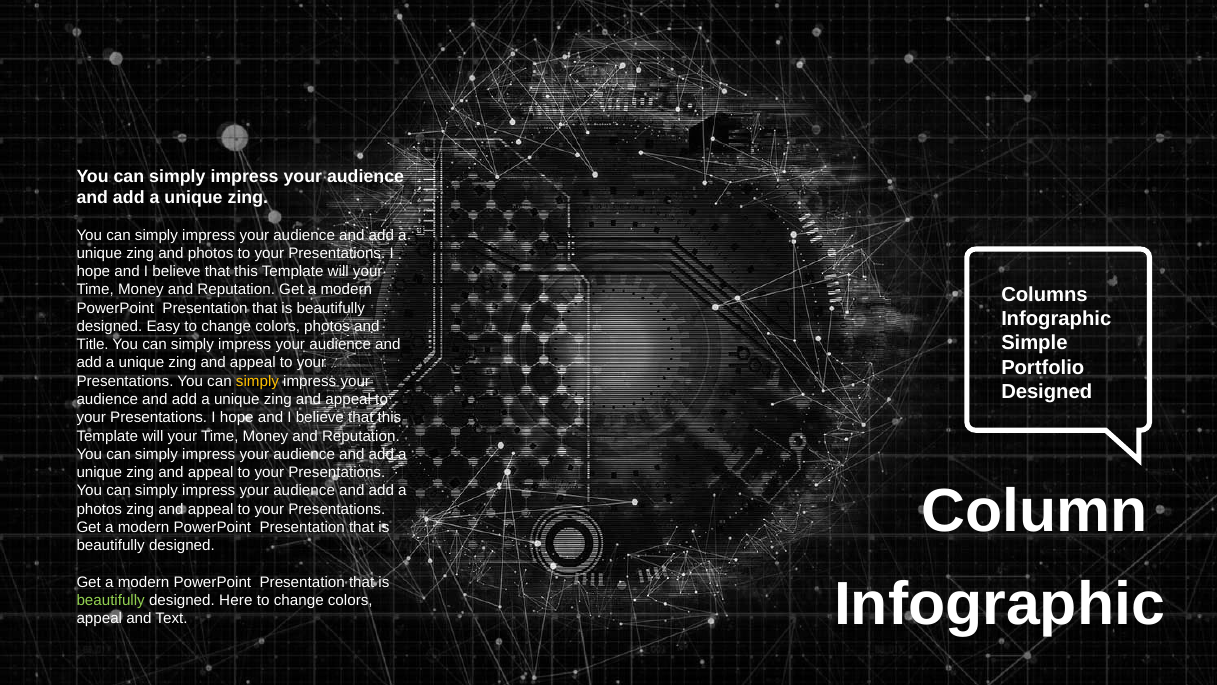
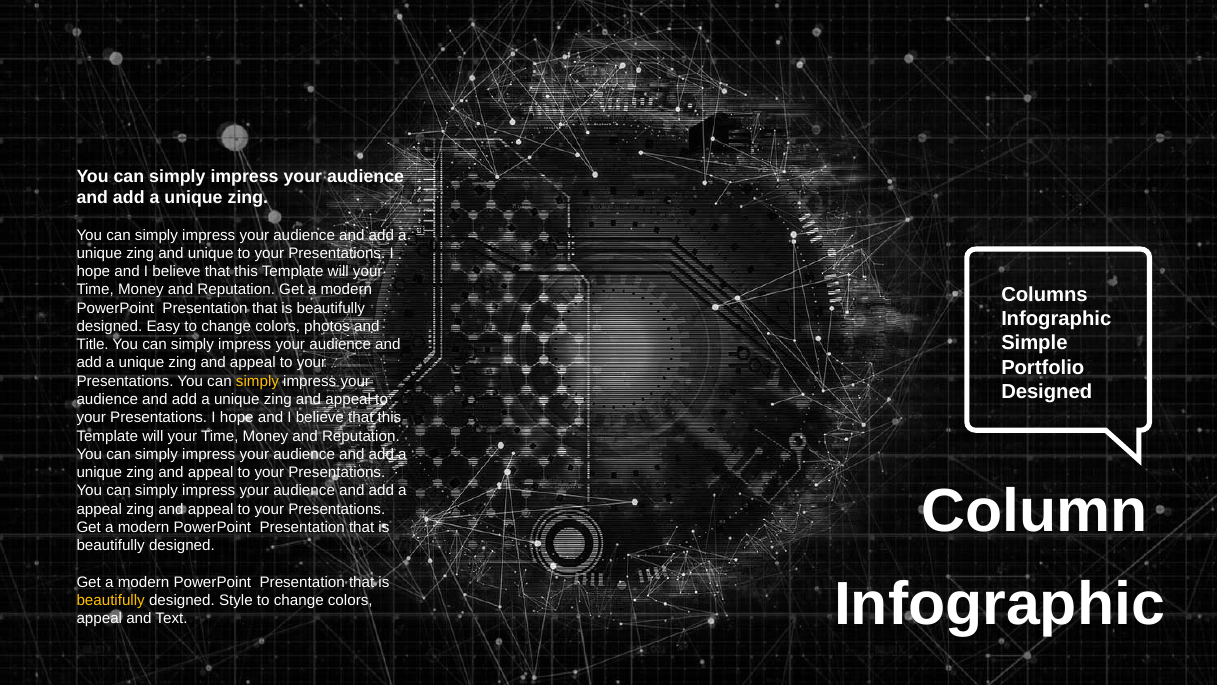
and photos: photos -> unique
photos at (99, 509): photos -> appeal
beautifully at (111, 600) colour: light green -> yellow
Here: Here -> Style
